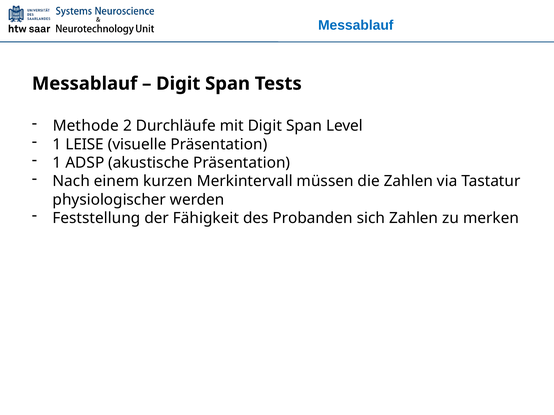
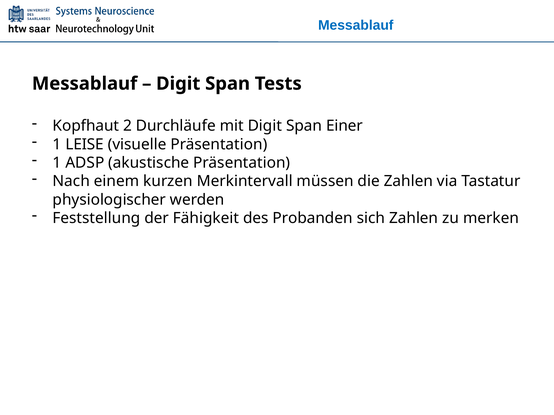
Methode: Methode -> Kopfhaut
Level: Level -> Einer
